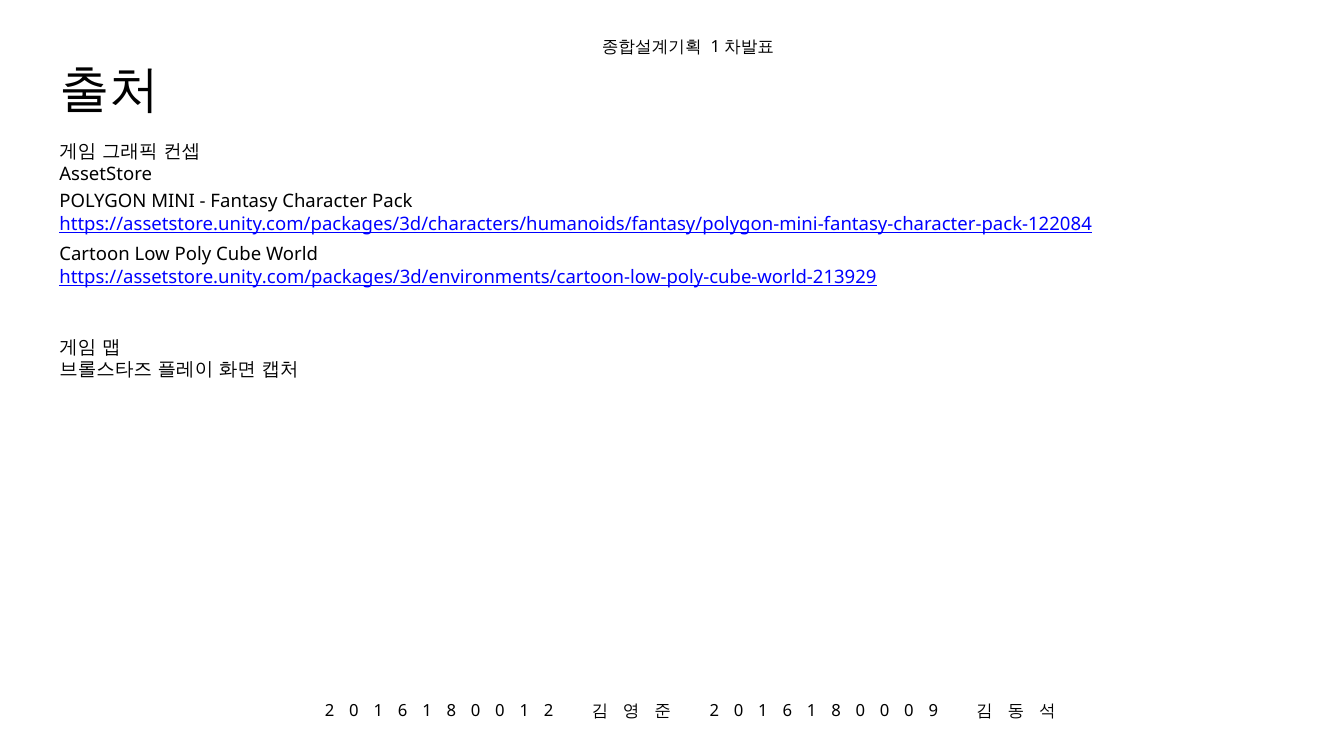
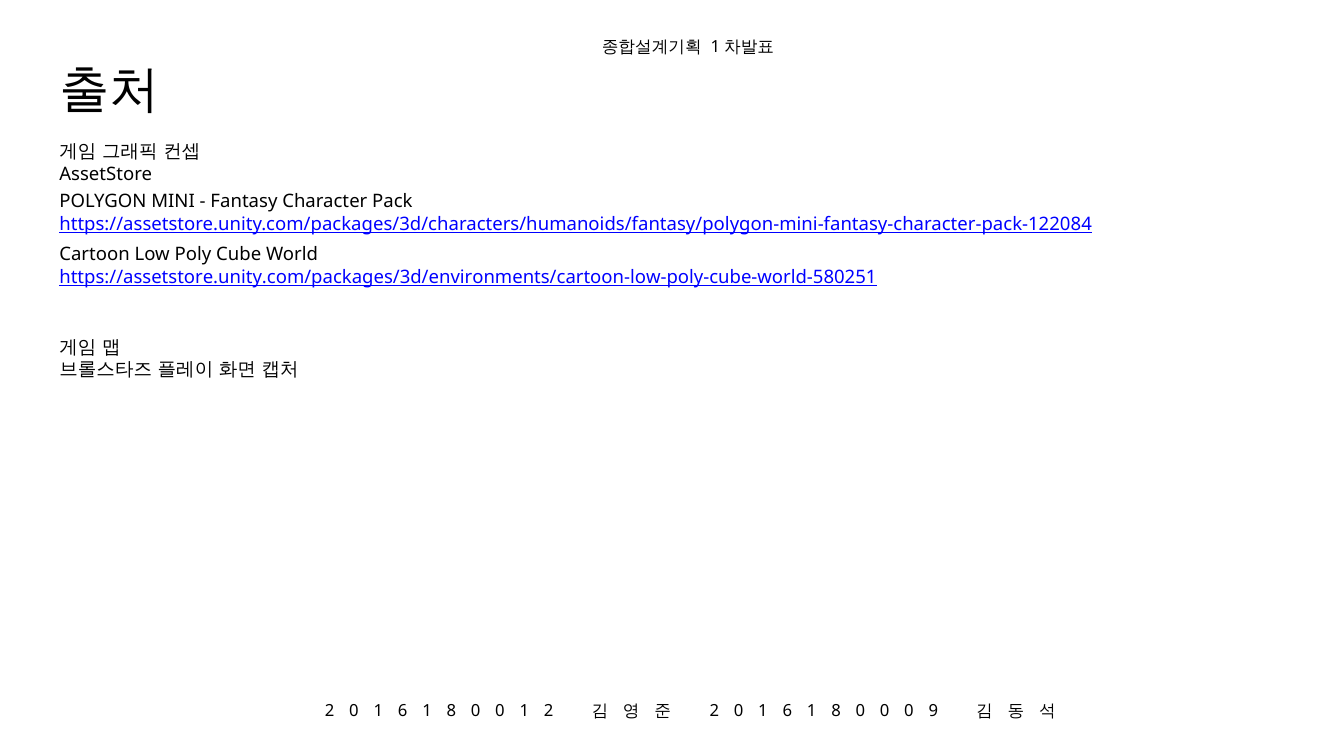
https://assetstore.unity.com/packages/3d/environments/cartoon-low-poly-cube-world-213929: https://assetstore.unity.com/packages/3d/environments/cartoon-low-poly-cube-world-213929 -> https://assetstore.unity.com/packages/3d/environments/cartoon-low-poly-cube-world-580251
